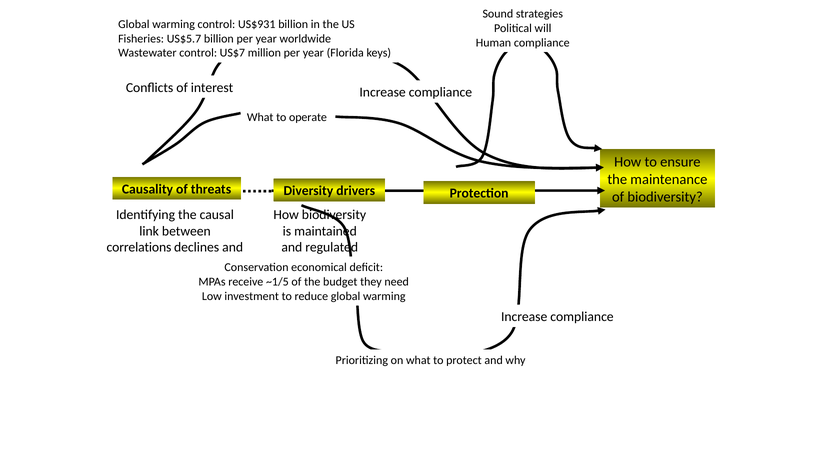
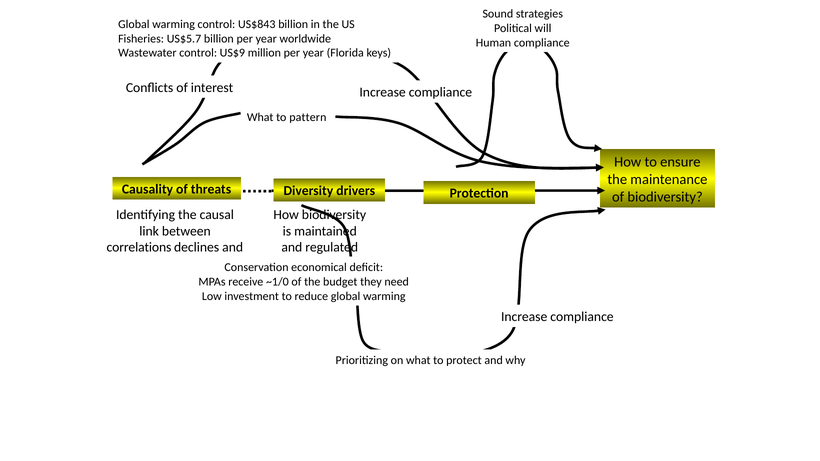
US$931: US$931 -> US$843
US$7: US$7 -> US$9
operate: operate -> pattern
~1/5: ~1/5 -> ~1/0
